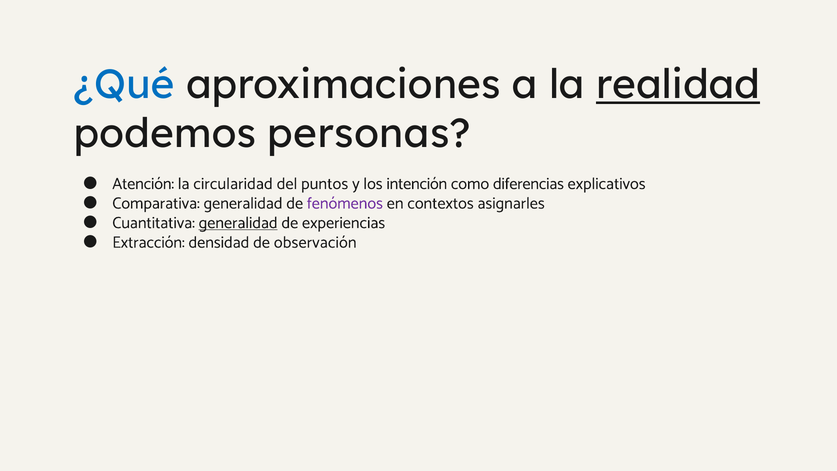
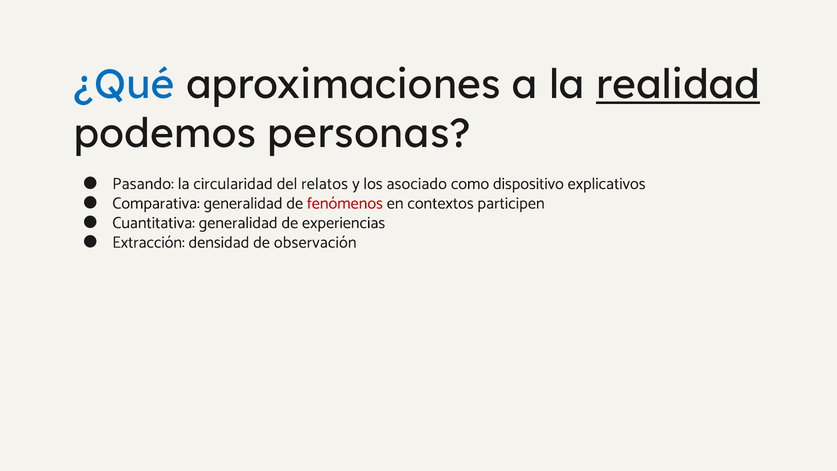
Atención: Atención -> Pasando
puntos: puntos -> relatos
intención: intención -> asociado
diferencias: diferencias -> dispositivo
fenómenos colour: purple -> red
asignarles: asignarles -> participen
generalidad at (238, 223) underline: present -> none
